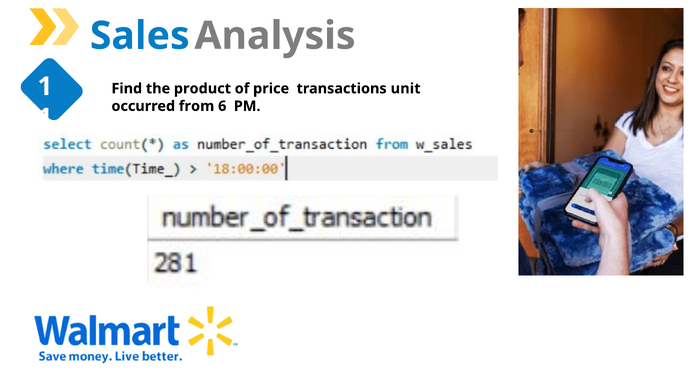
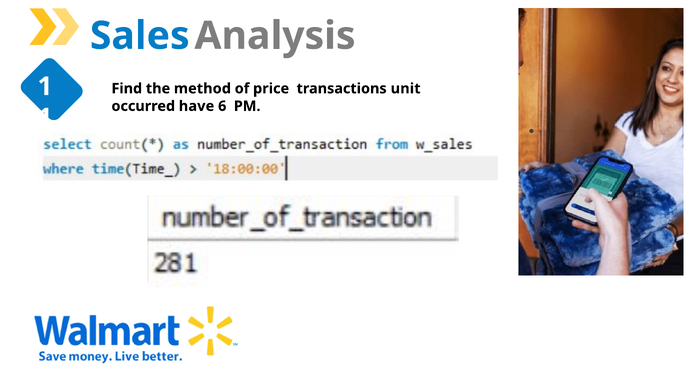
product: product -> method
from: from -> have
